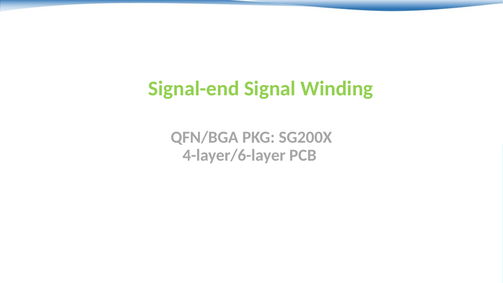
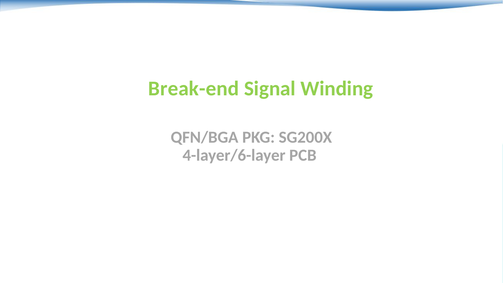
Signal-end: Signal-end -> Break-end
